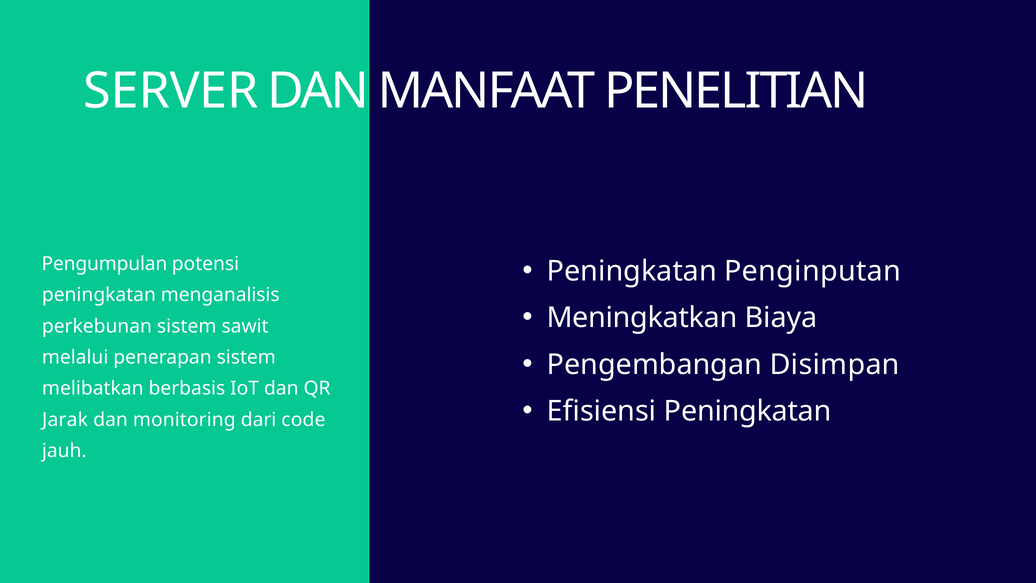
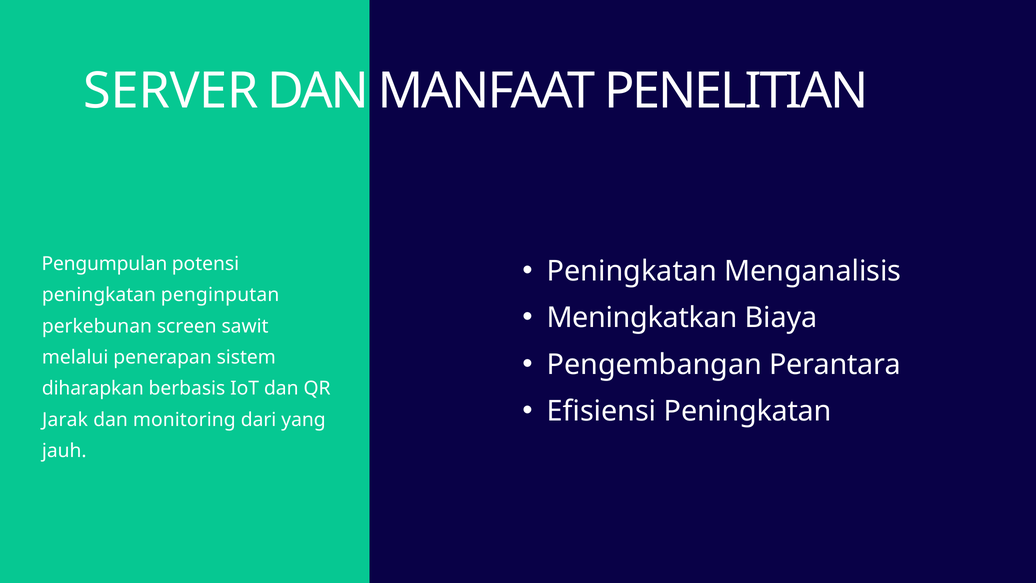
Penginputan: Penginputan -> Menganalisis
menganalisis: menganalisis -> penginputan
perkebunan sistem: sistem -> screen
Disimpan: Disimpan -> Perantara
melibatkan: melibatkan -> diharapkan
code: code -> yang
